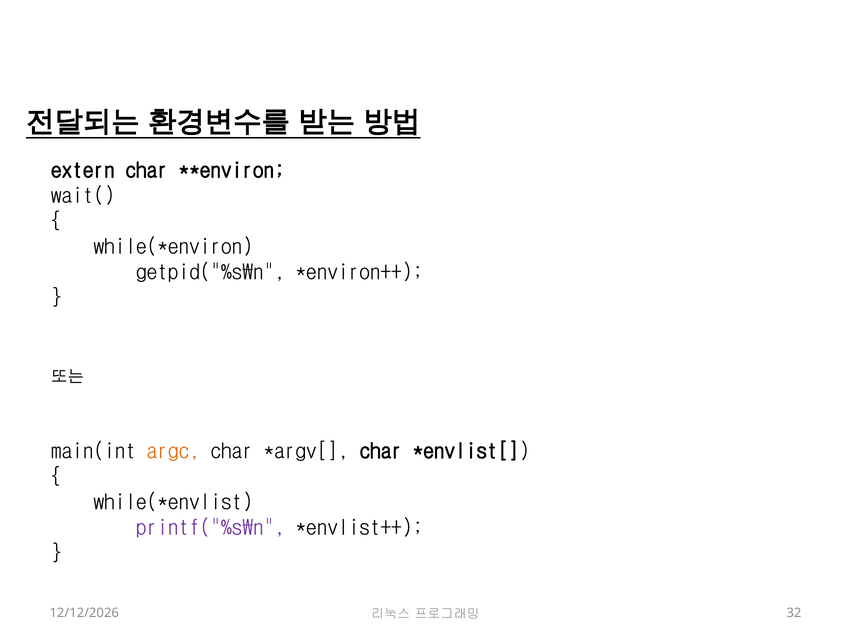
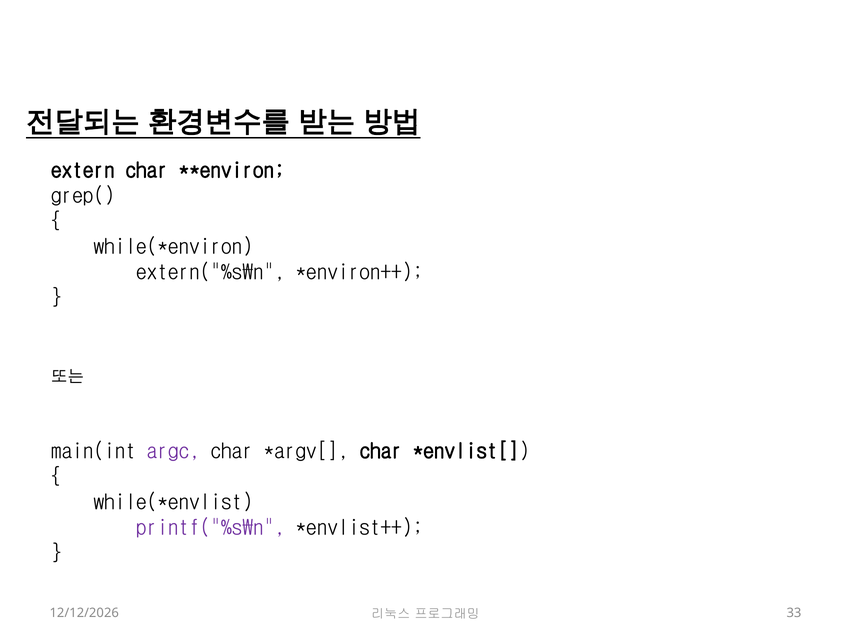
wait(: wait( -> grep(
getpid("%s\n: getpid("%s\n -> extern("%s\n
argc colour: orange -> purple
32: 32 -> 33
